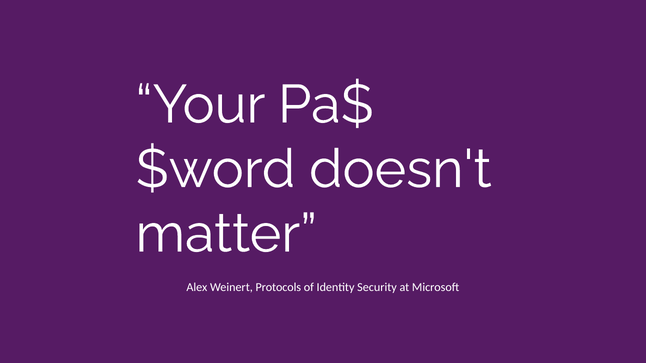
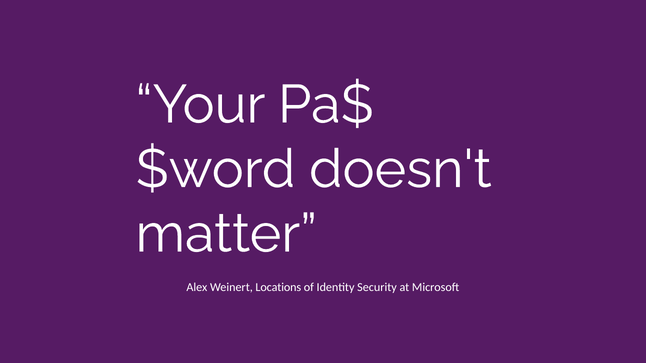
Protocols: Protocols -> Locations
